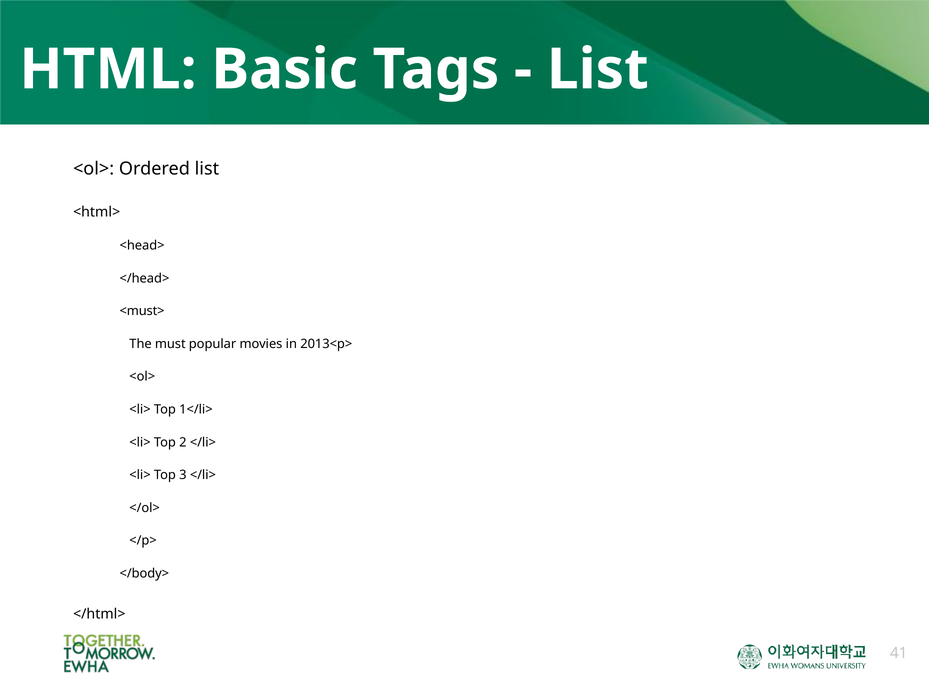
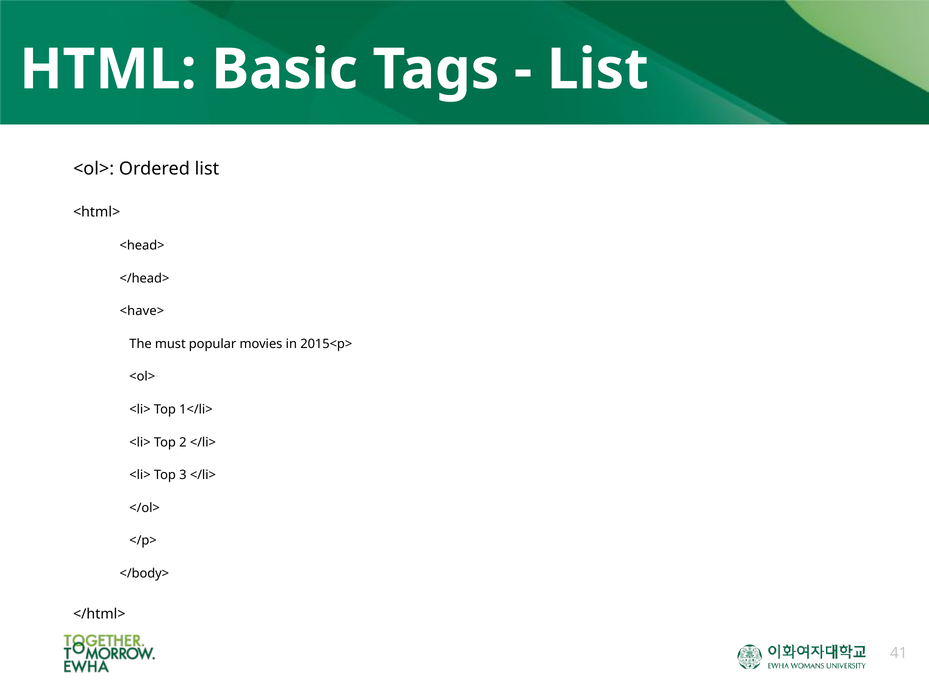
<must>: <must> -> <have>
2013<p>: 2013<p> -> 2015<p>
